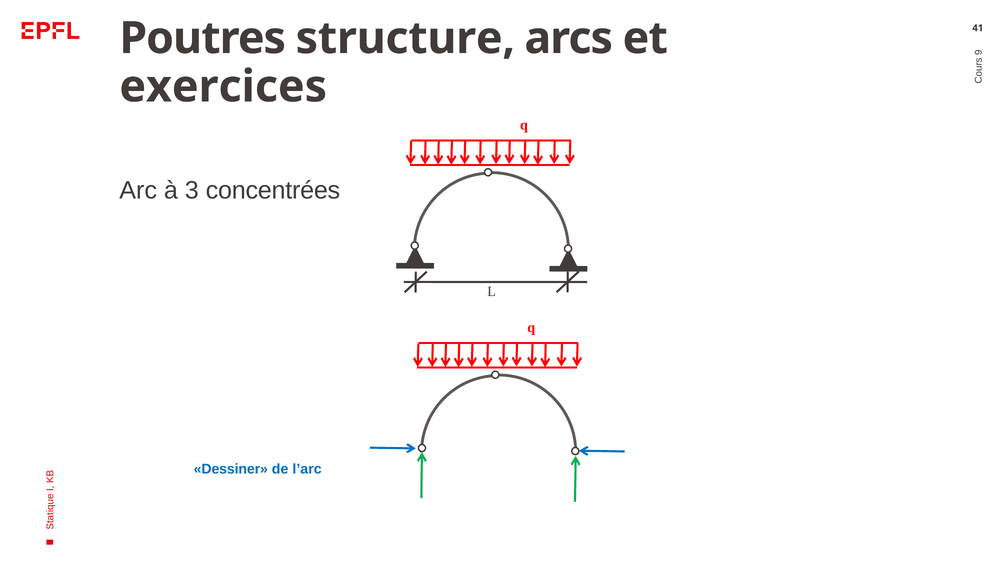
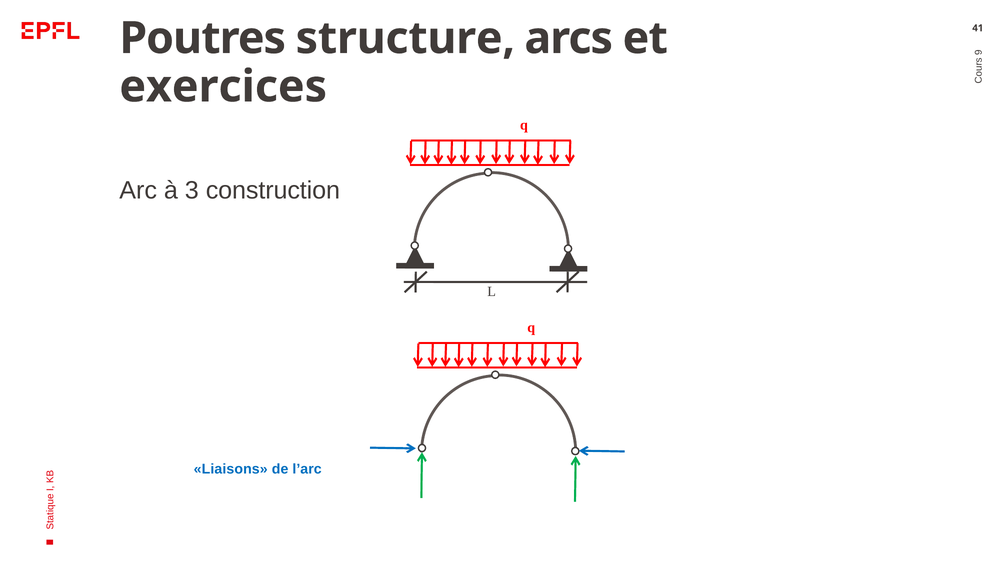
concentrées: concentrées -> construction
Dessiner: Dessiner -> Liaisons
